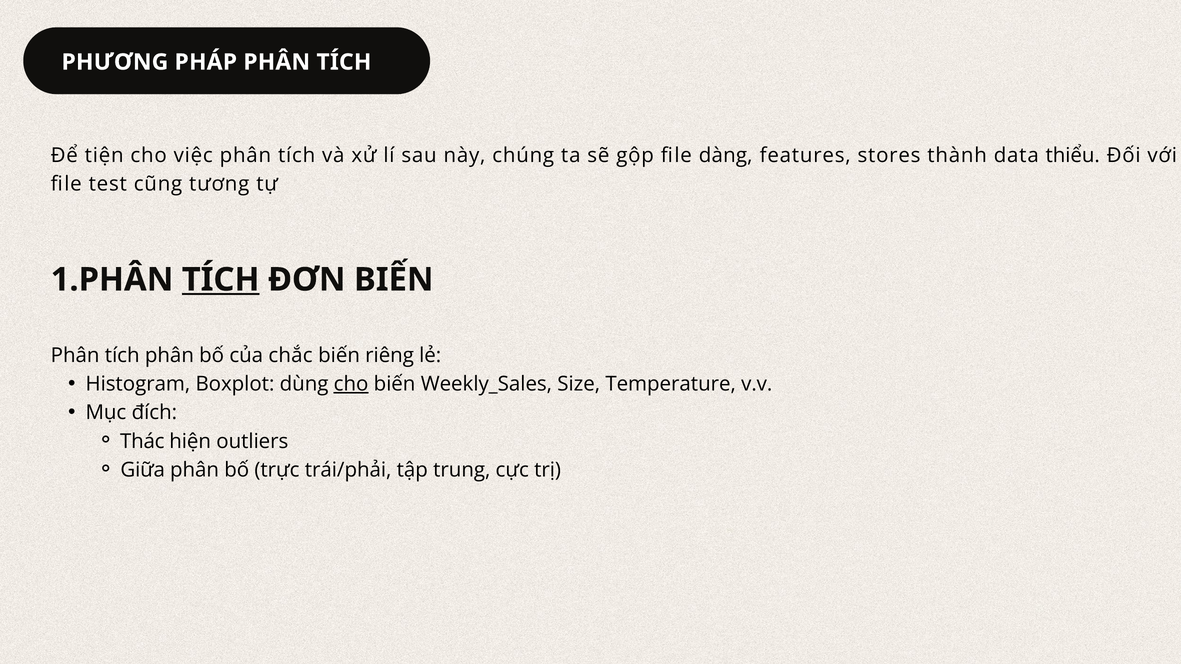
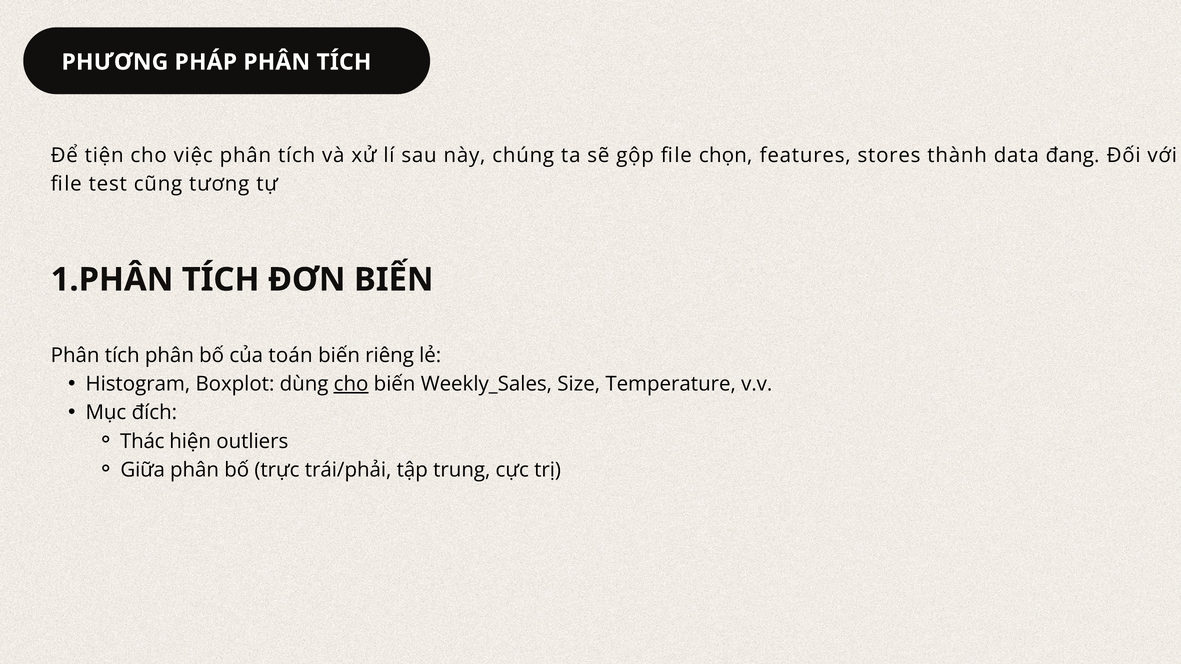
dàng: dàng -> chọn
thiểu: thiểu -> đang
TÍCH at (221, 280) underline: present -> none
chắc: chắc -> toán
